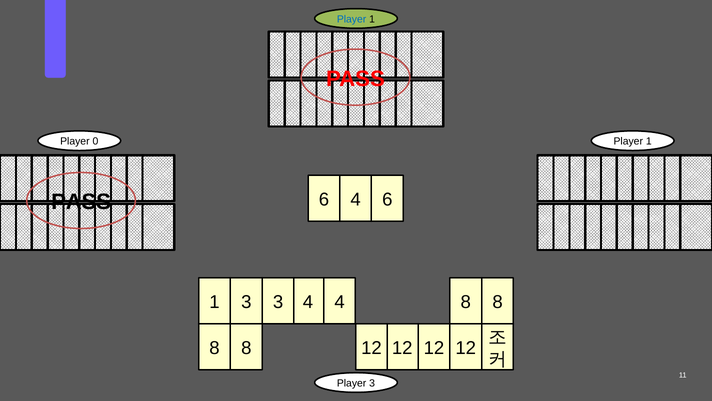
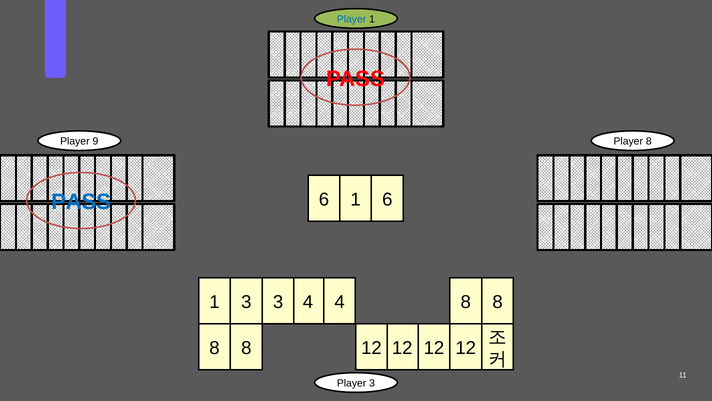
0: 0 -> 9
1 at (649, 141): 1 -> 8
6 4: 4 -> 1
PASS at (81, 202) colour: black -> blue
